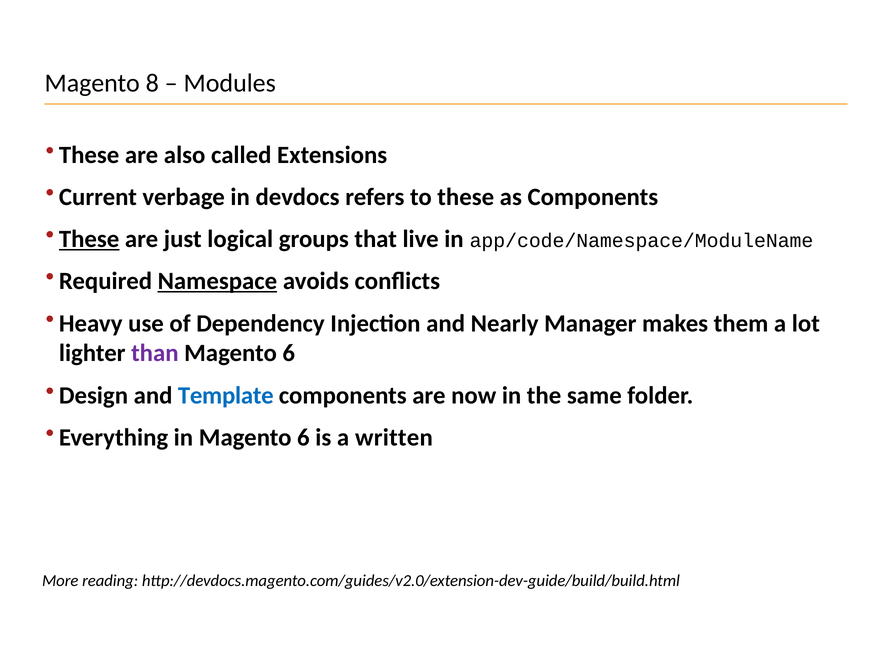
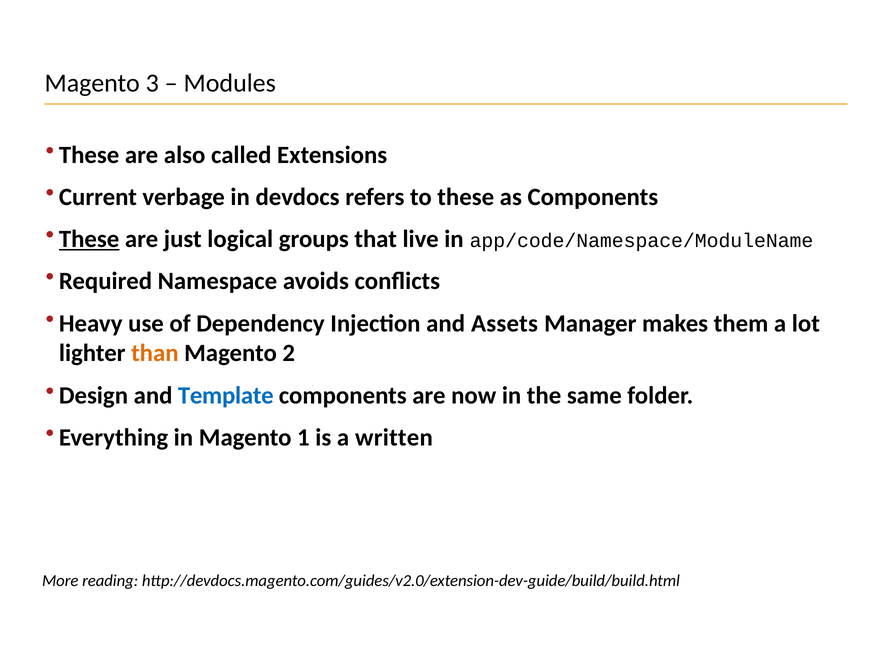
8: 8 -> 3
Namespace underline: present -> none
Nearly: Nearly -> Assets
than colour: purple -> orange
6 at (289, 353): 6 -> 2
in Magento 6: 6 -> 1
